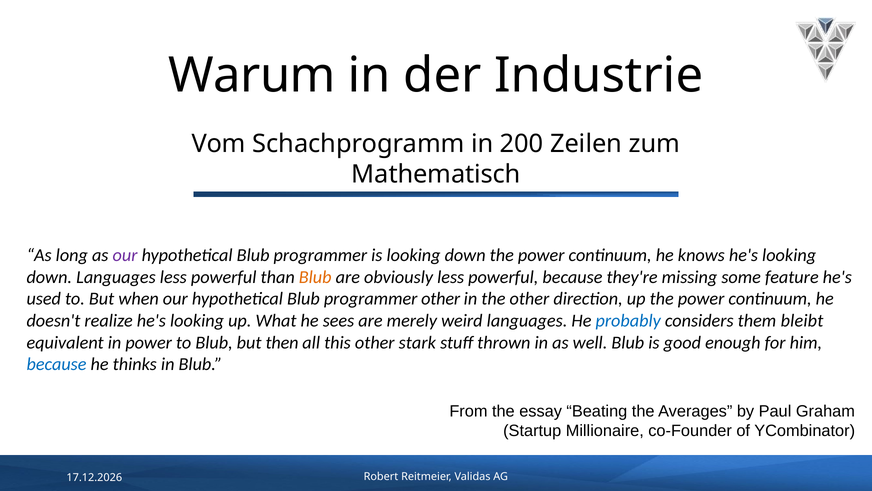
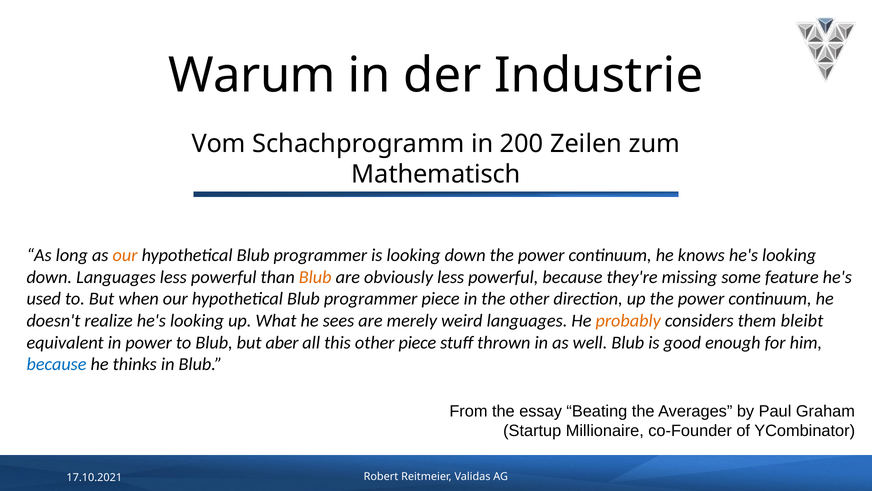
our at (125, 255) colour: purple -> orange
programmer other: other -> piece
probably colour: blue -> orange
then: then -> aber
other stark: stark -> piece
17.12.2026: 17.12.2026 -> 17.10.2021
